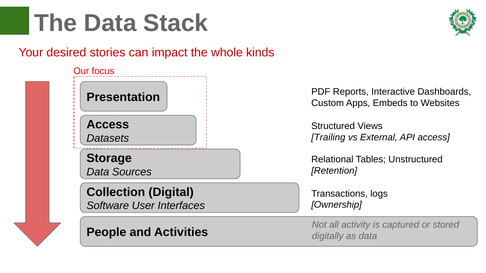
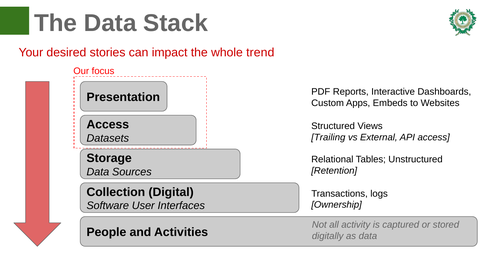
kinds: kinds -> trend
